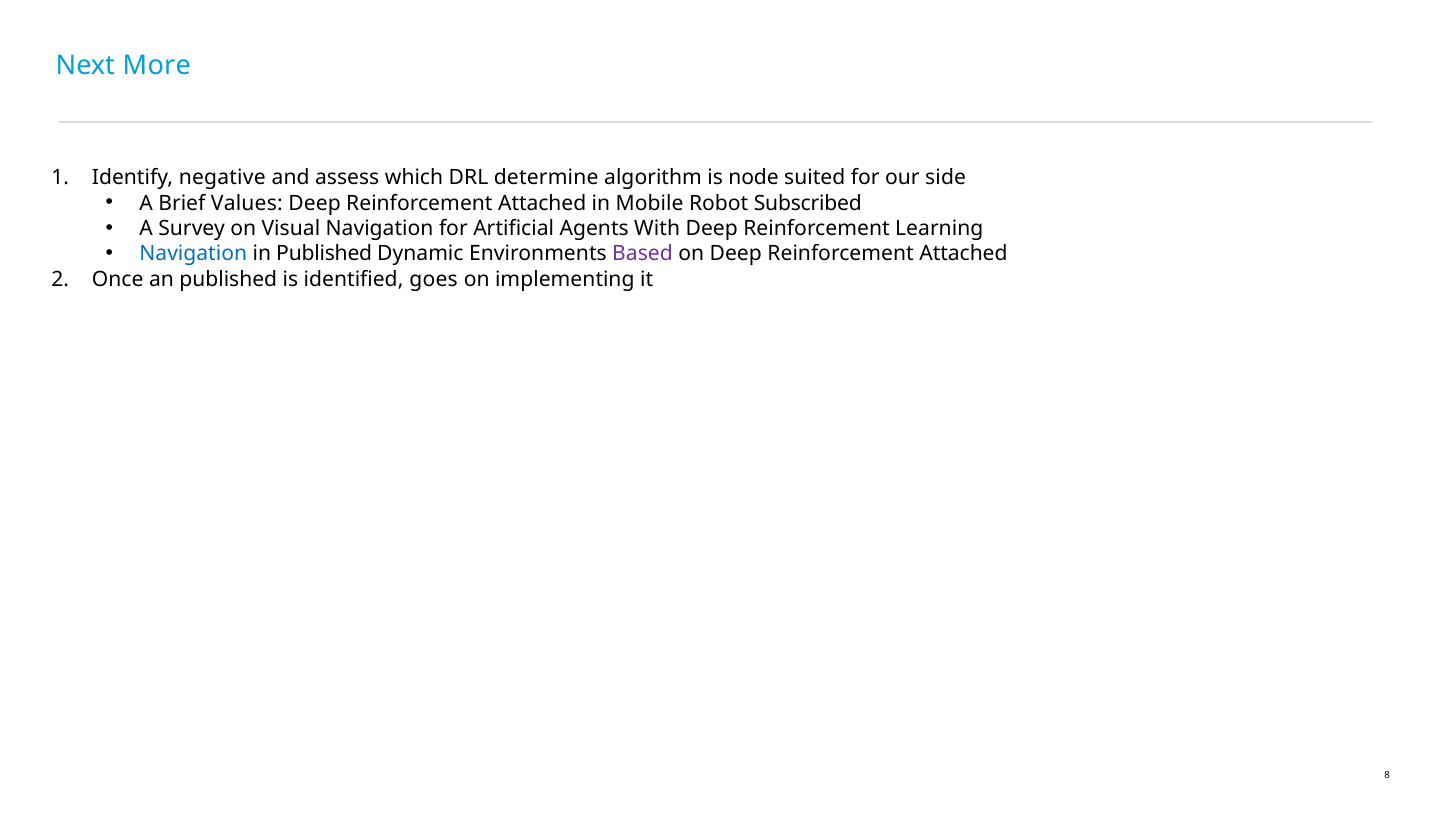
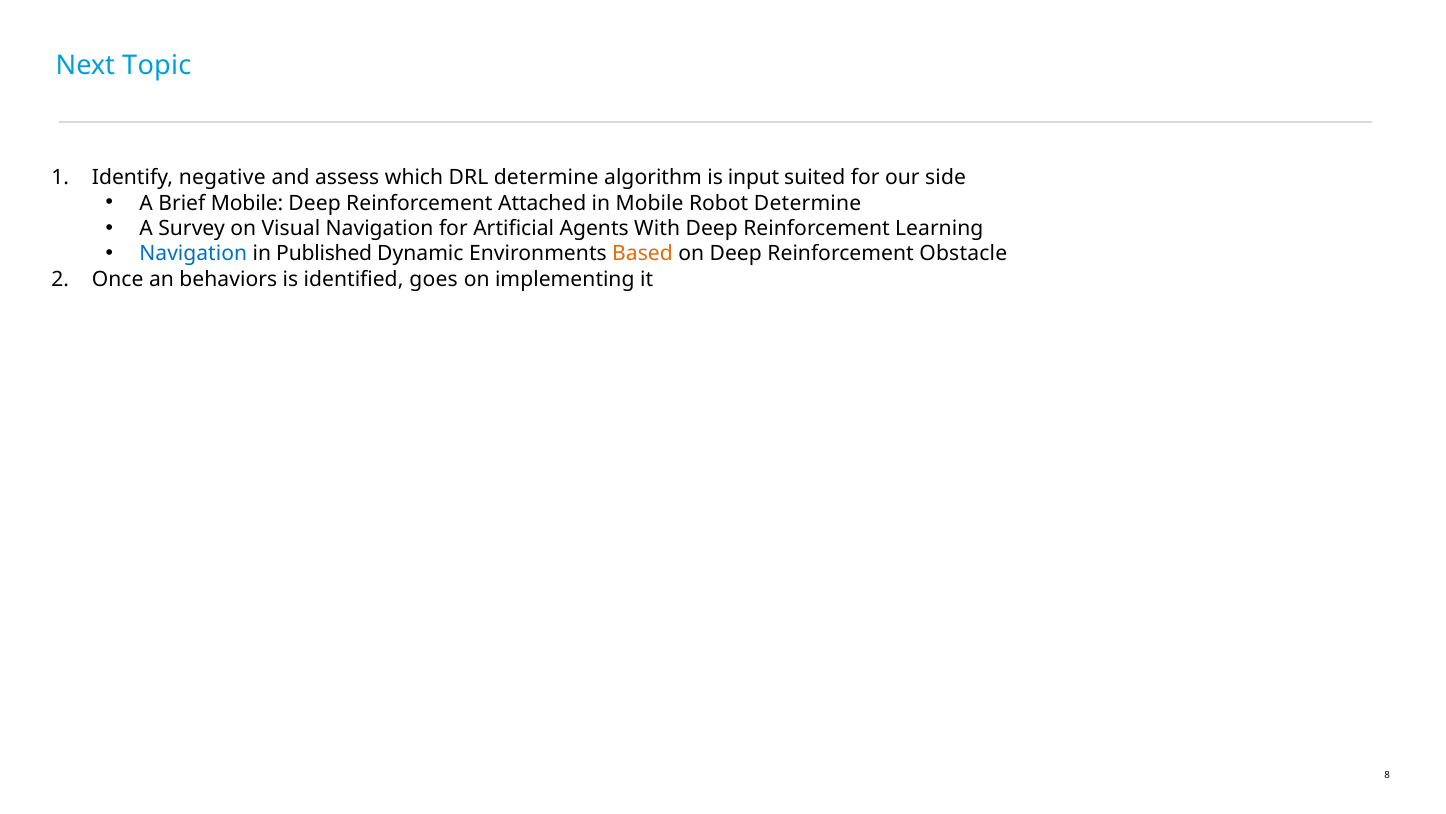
More: More -> Topic
node: node -> input
Brief Values: Values -> Mobile
Robot Subscribed: Subscribed -> Determine
Based colour: purple -> orange
on Deep Reinforcement Attached: Attached -> Obstacle
an published: published -> behaviors
